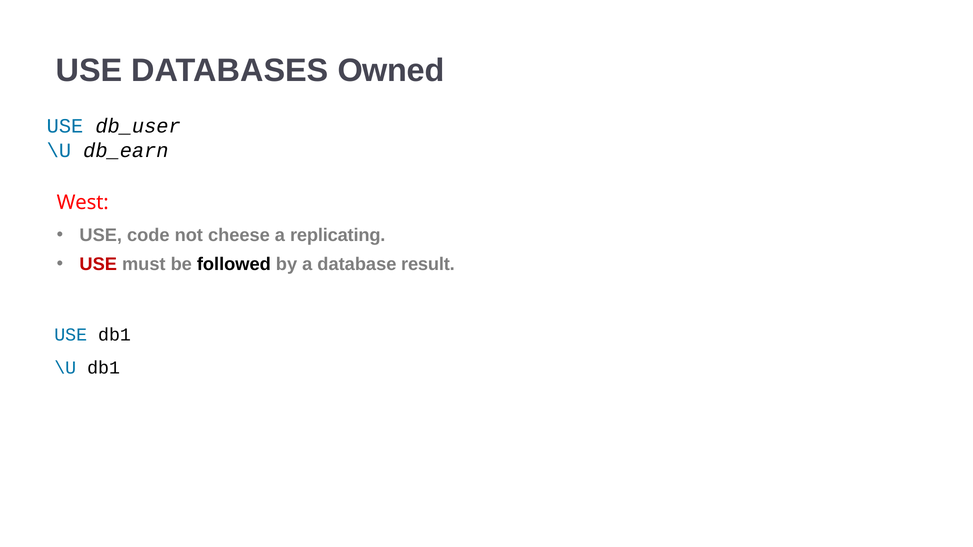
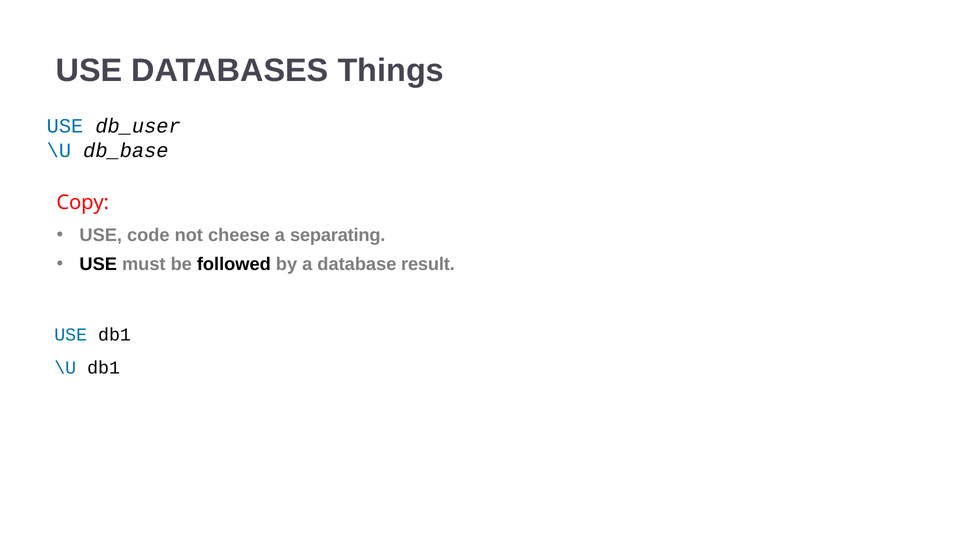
Owned: Owned -> Things
db_earn: db_earn -> db_base
West: West -> Copy
replicating: replicating -> separating
USE at (98, 264) colour: red -> black
